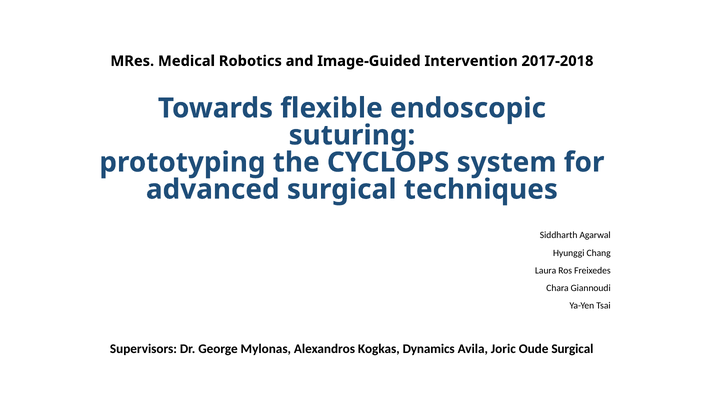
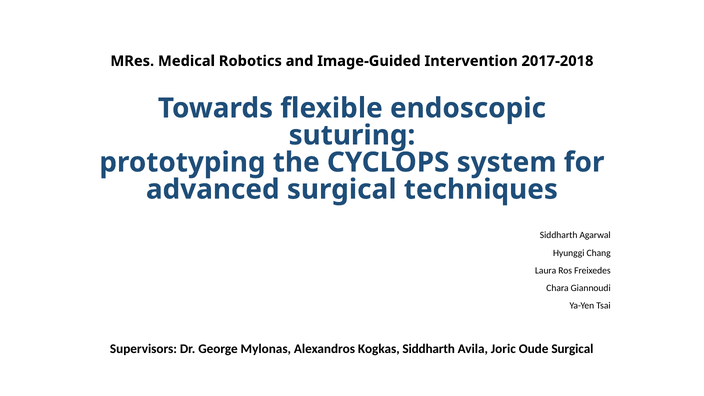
Kogkas Dynamics: Dynamics -> Siddharth
